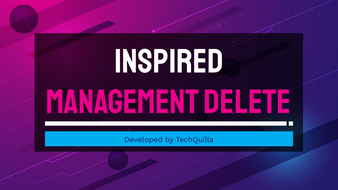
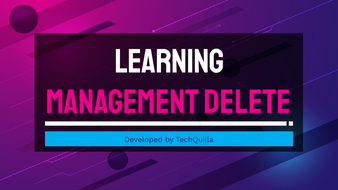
Inspired: Inspired -> Learning
